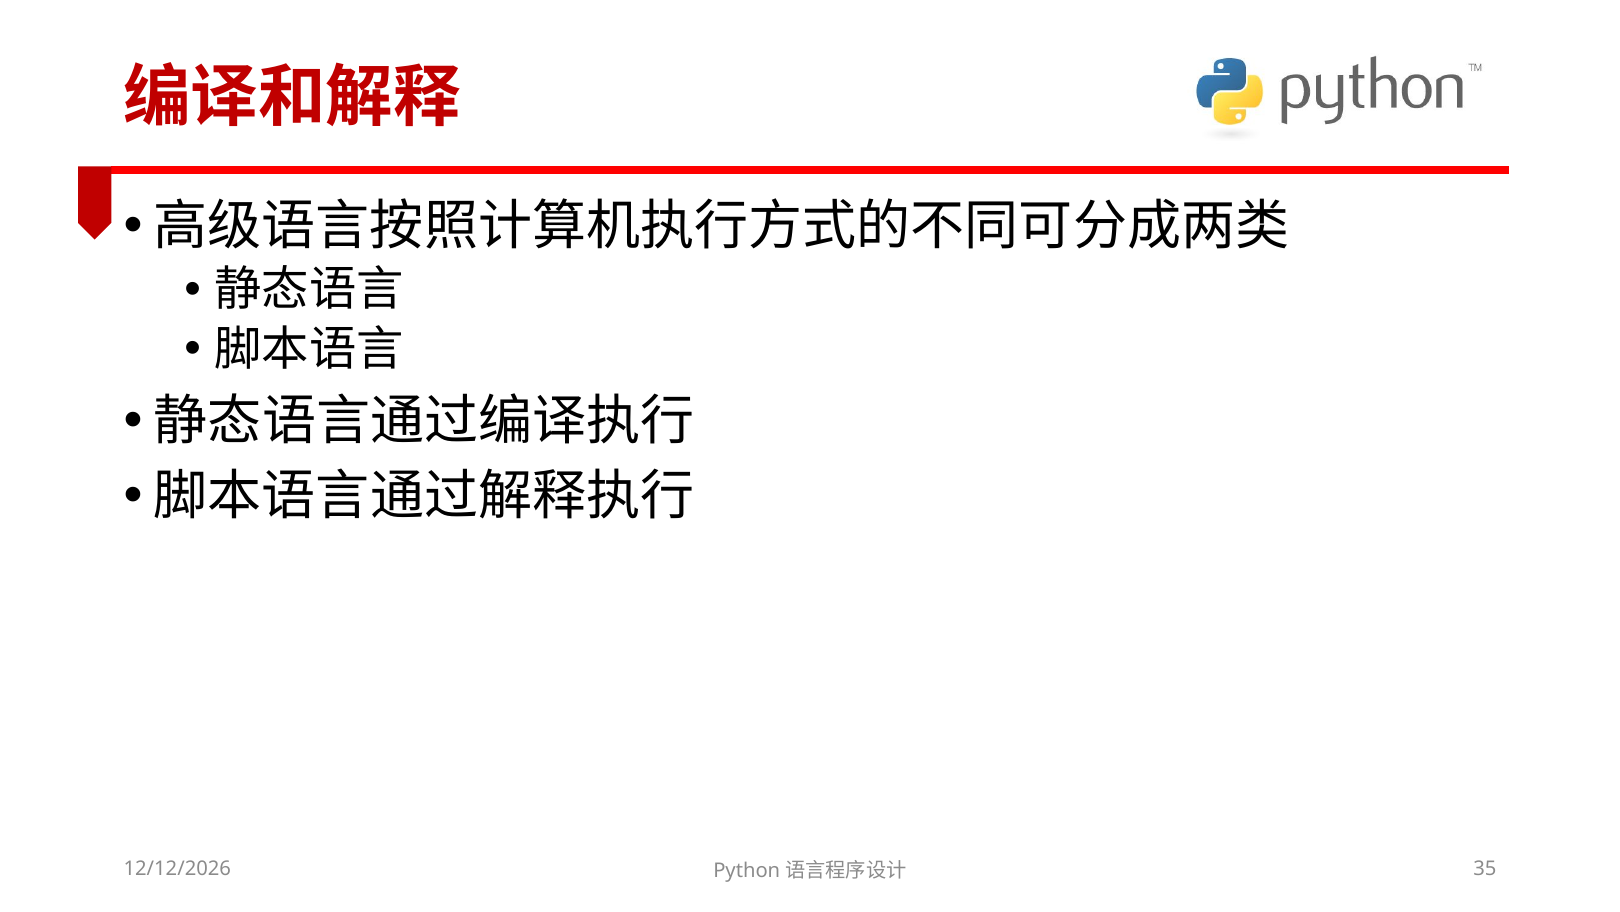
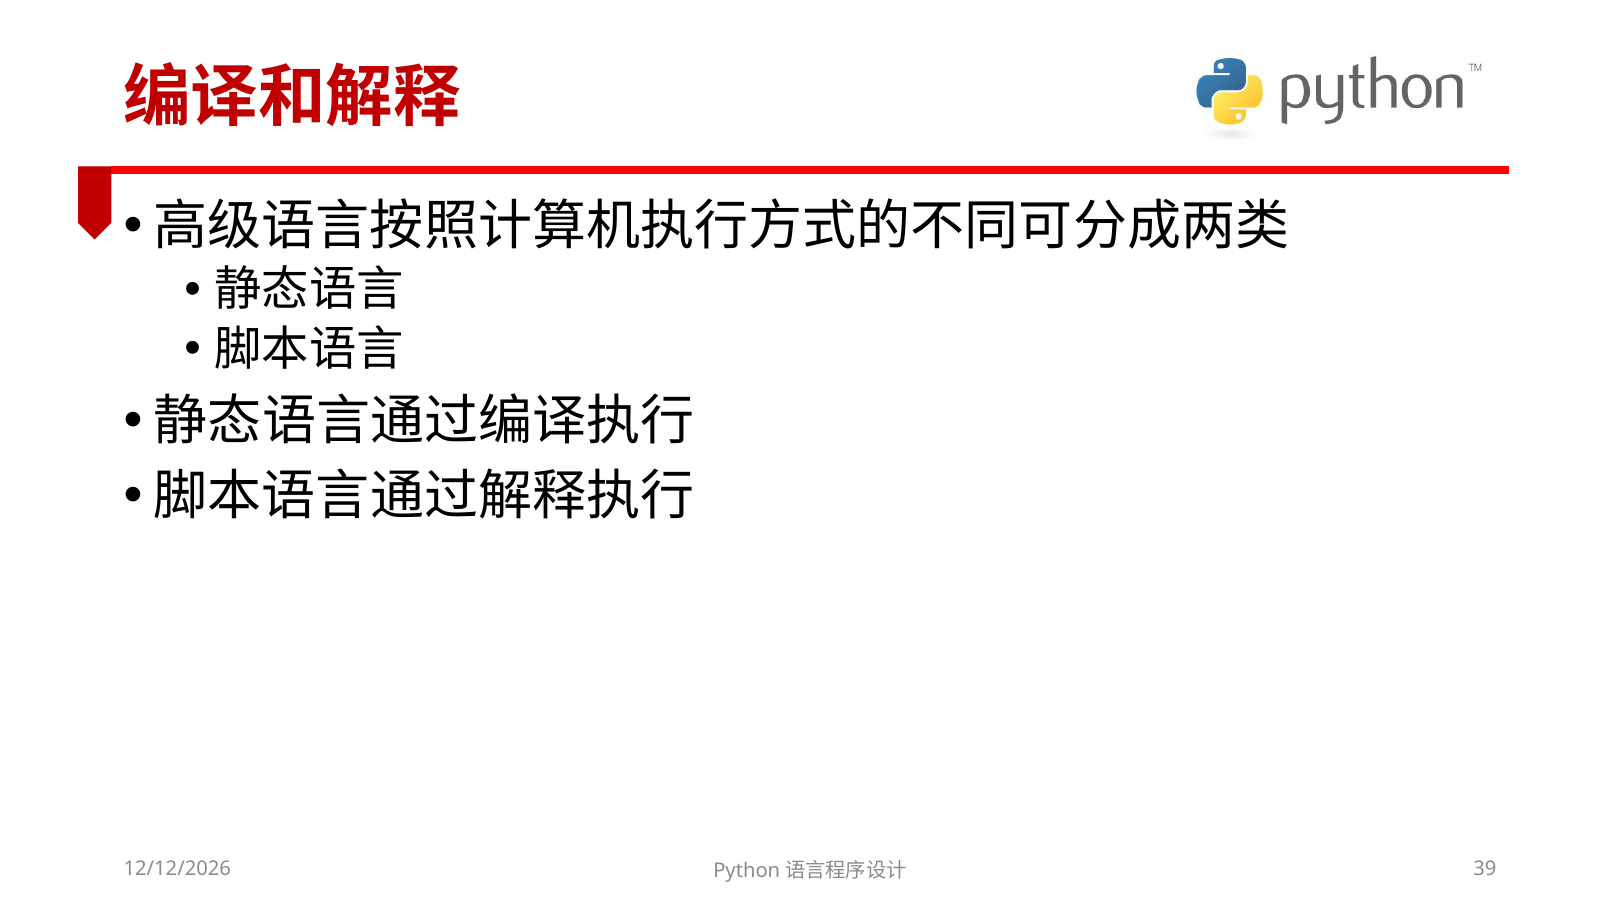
35: 35 -> 39
